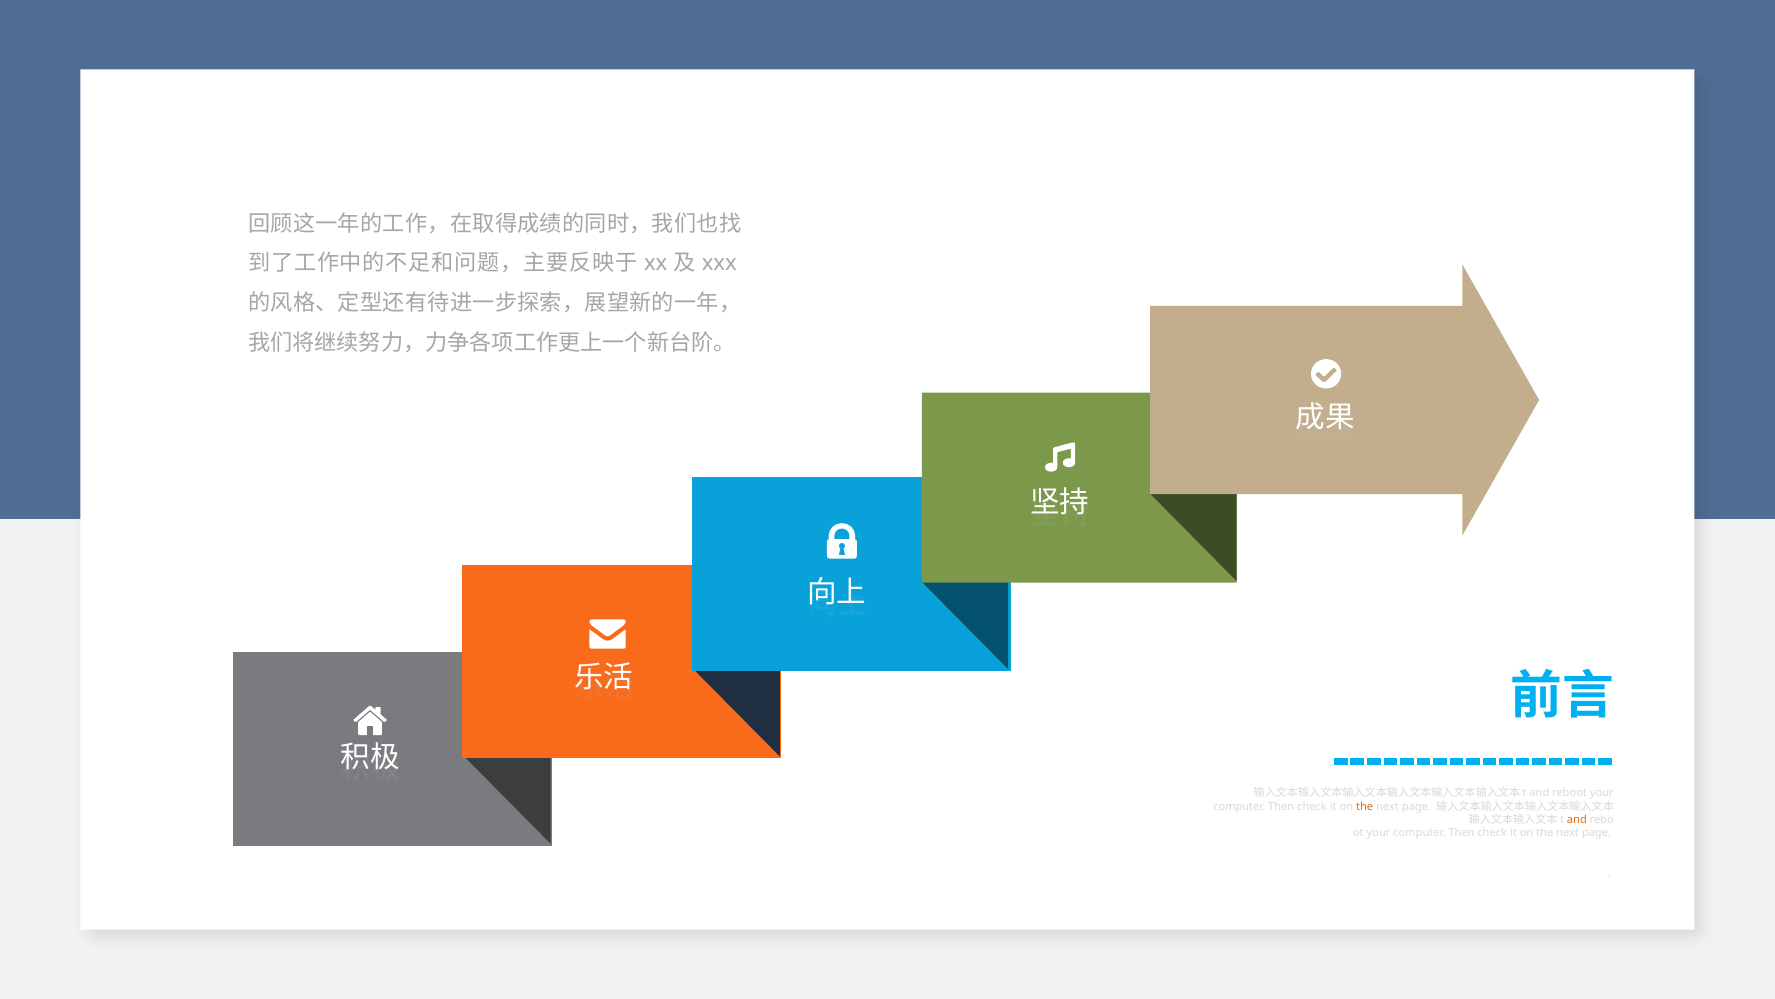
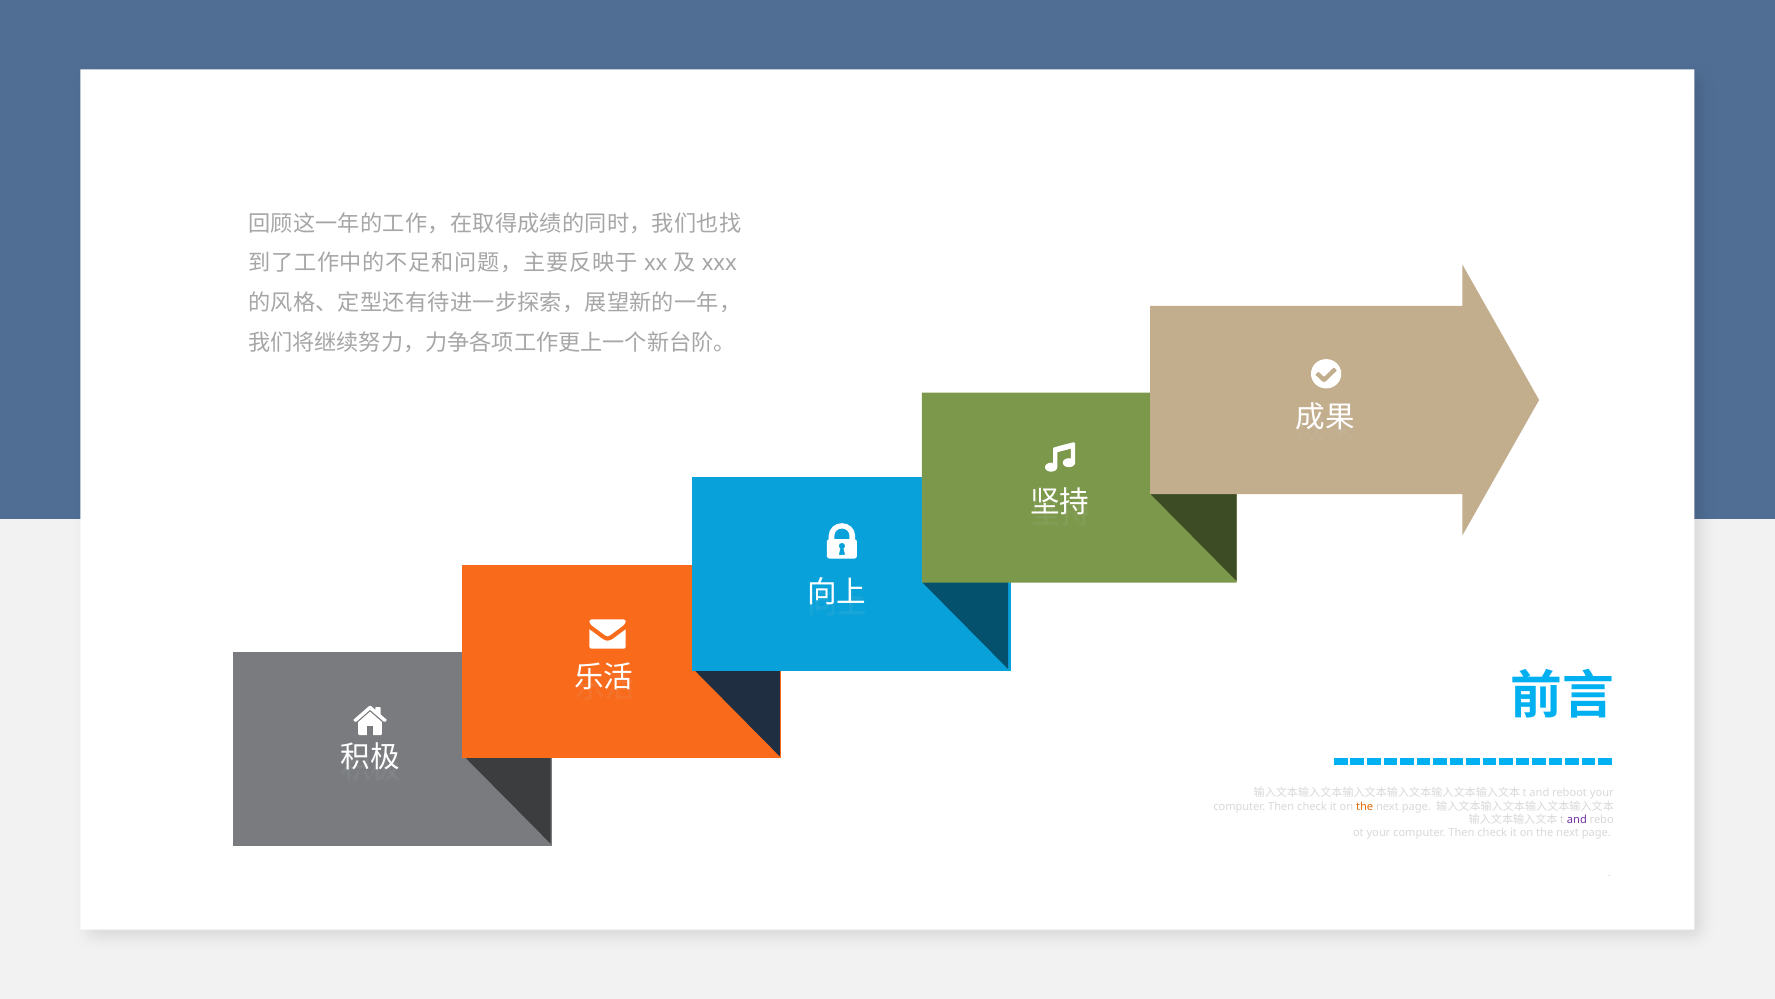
and at (1577, 819) colour: orange -> purple
